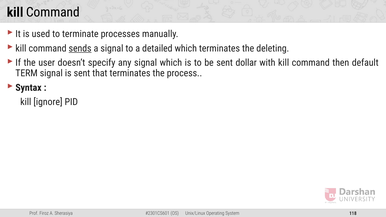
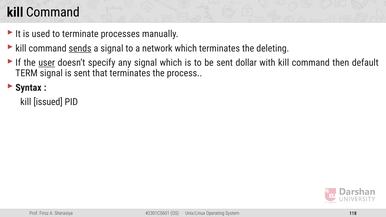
detailed: detailed -> network
user underline: none -> present
ignore: ignore -> issued
